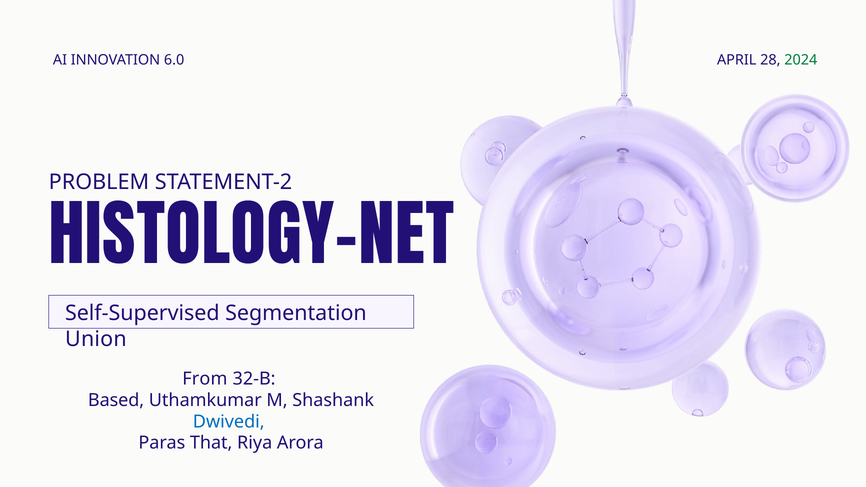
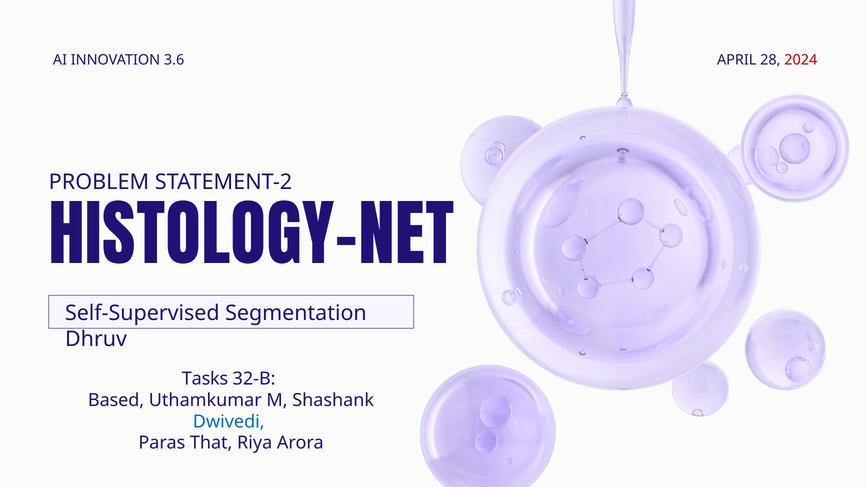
6.0: 6.0 -> 3.6
2024 colour: green -> red
Union: Union -> Dhruv
From: From -> Tasks
